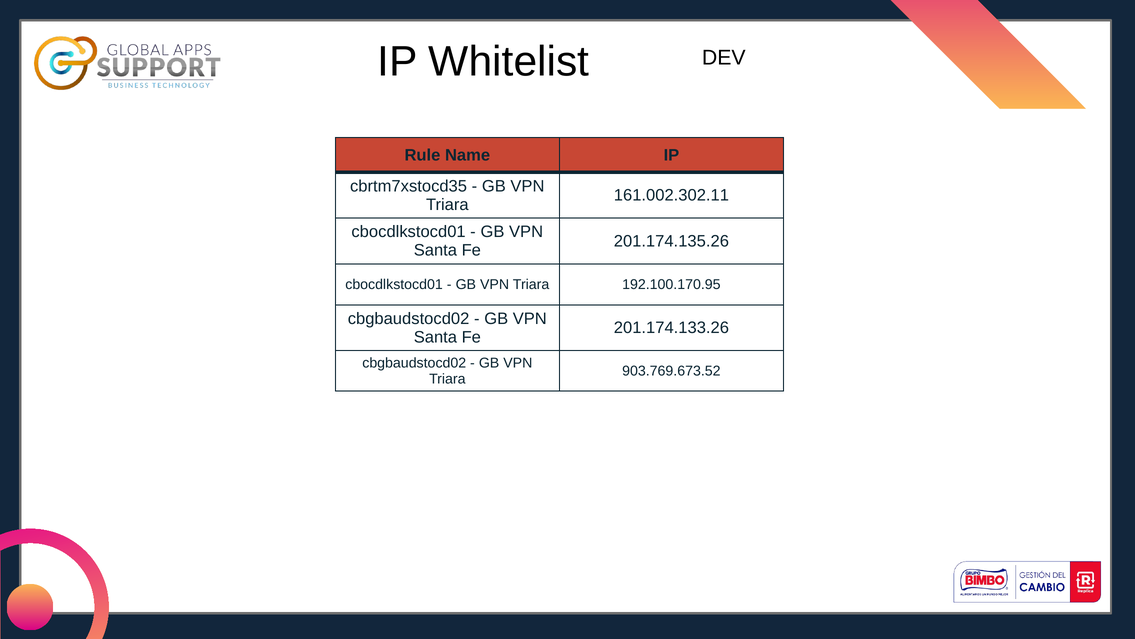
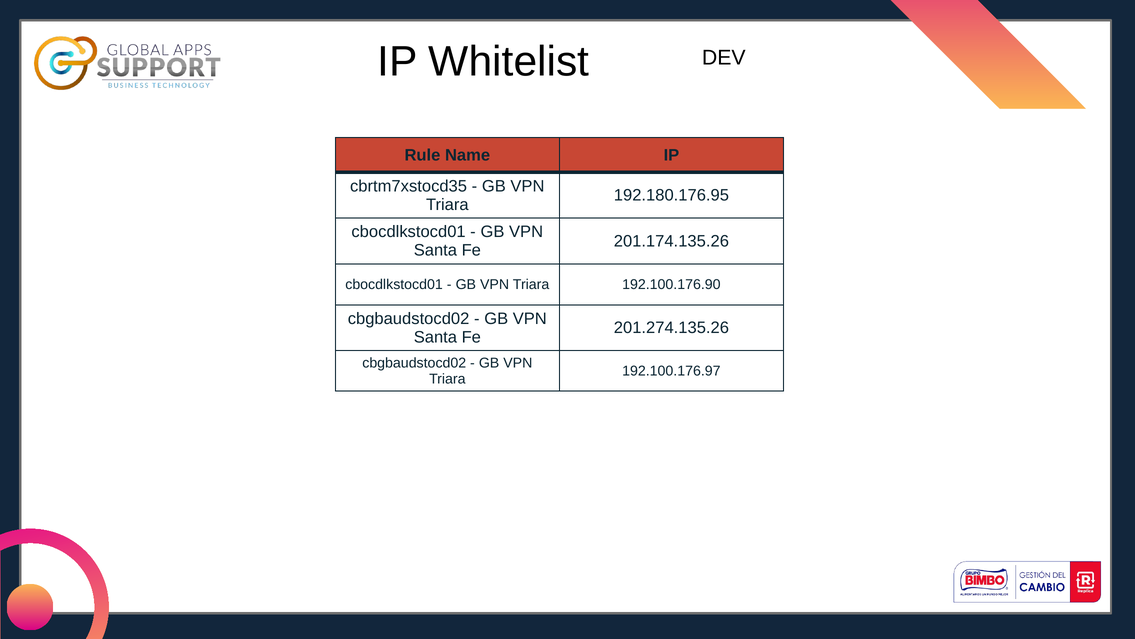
161.002.302.11: 161.002.302.11 -> 192.180.176.95
192.100.170.95: 192.100.170.95 -> 192.100.176.90
201.174.133.26: 201.174.133.26 -> 201.274.135.26
903.769.673.52: 903.769.673.52 -> 192.100.176.97
